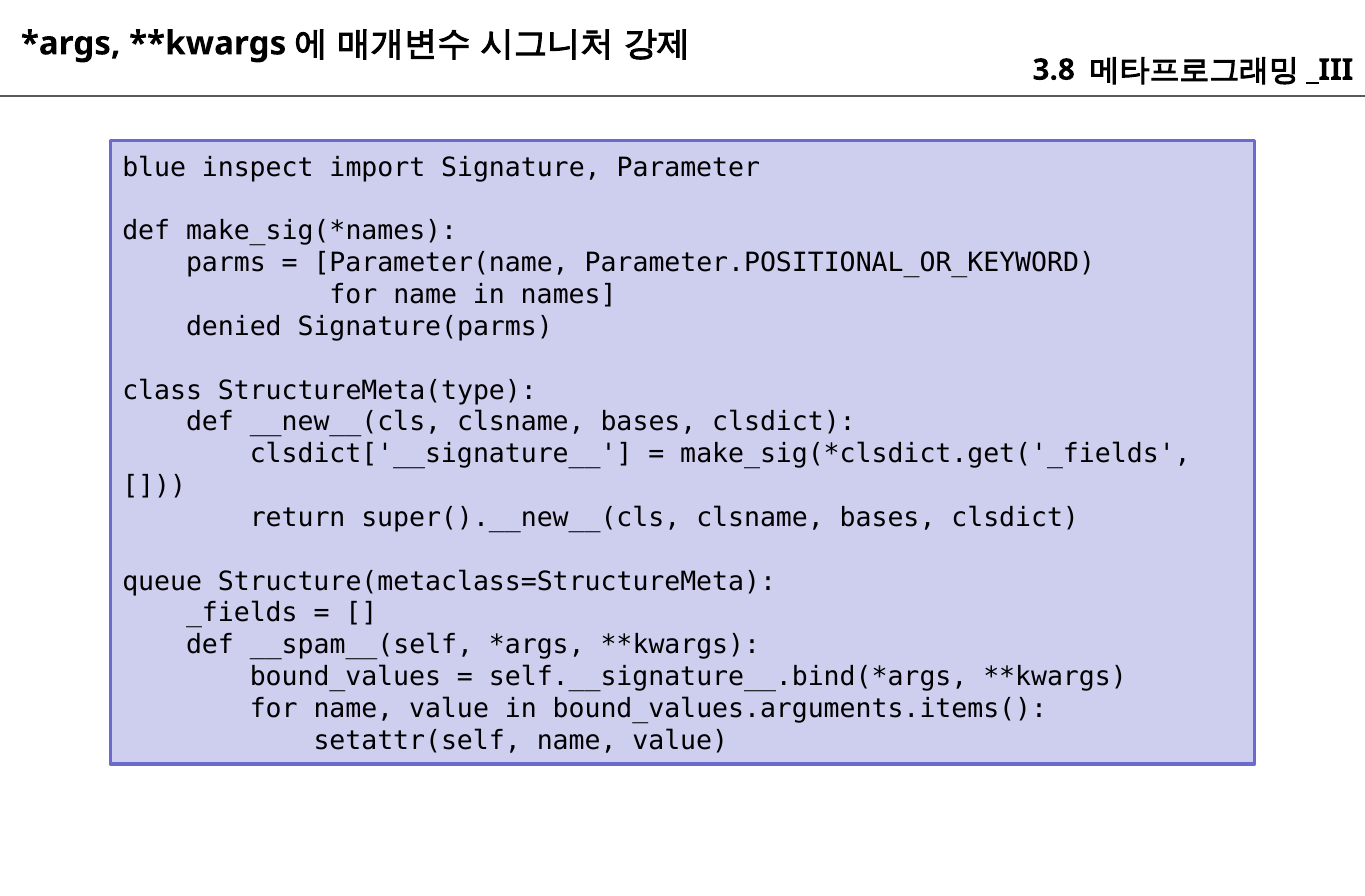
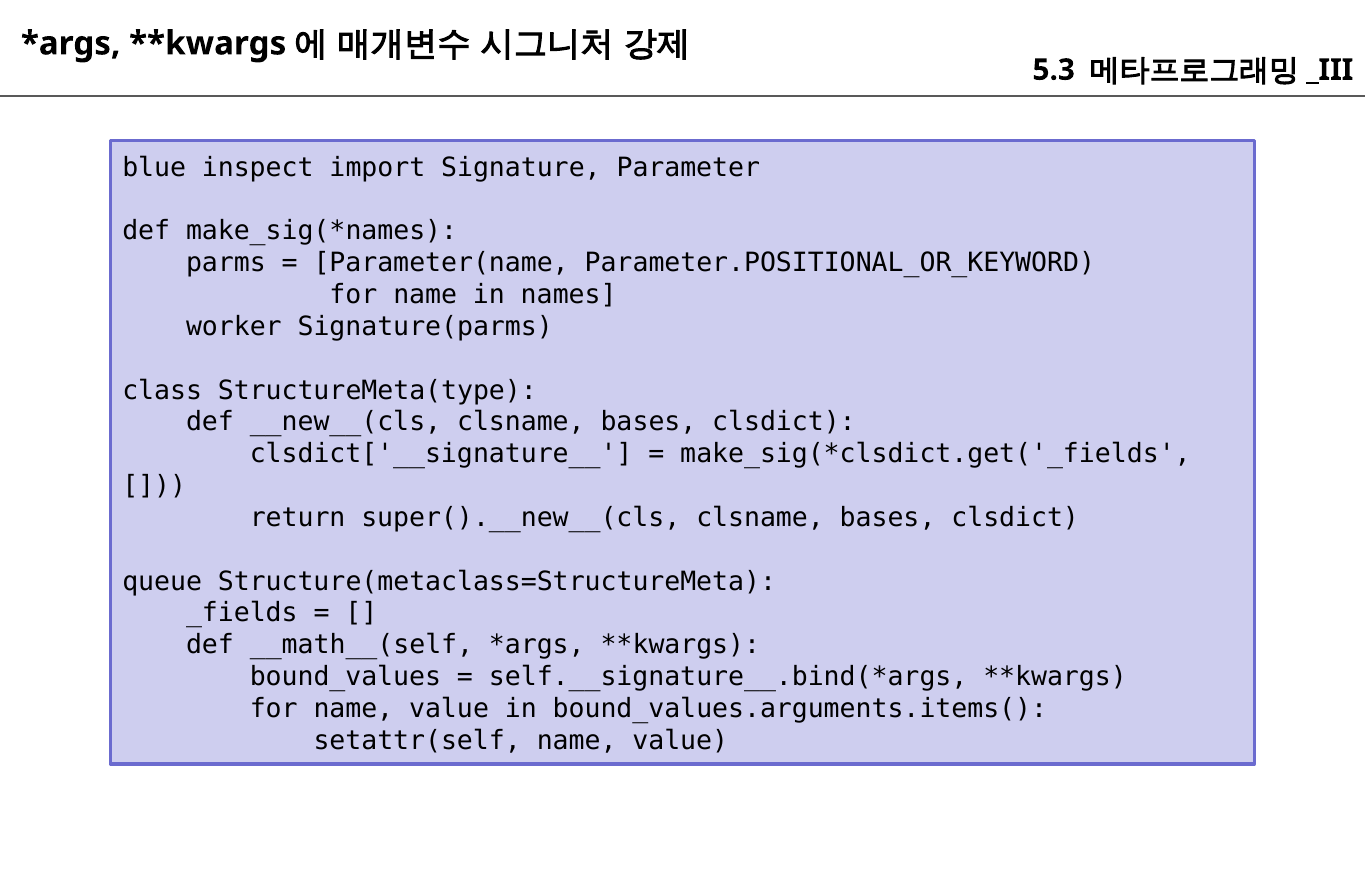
3.8: 3.8 -> 5.3
denied: denied -> worker
__spam__(self: __spam__(self -> __math__(self
